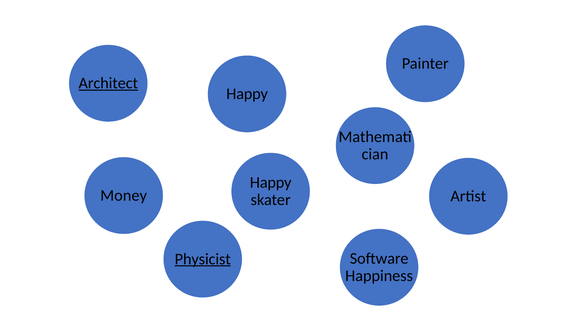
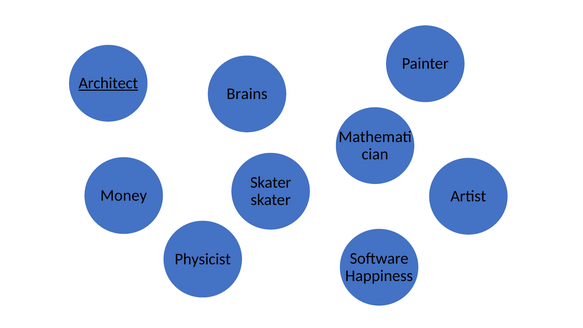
Happy at (247, 94): Happy -> Brains
Happy at (271, 182): Happy -> Skater
Physicist underline: present -> none
